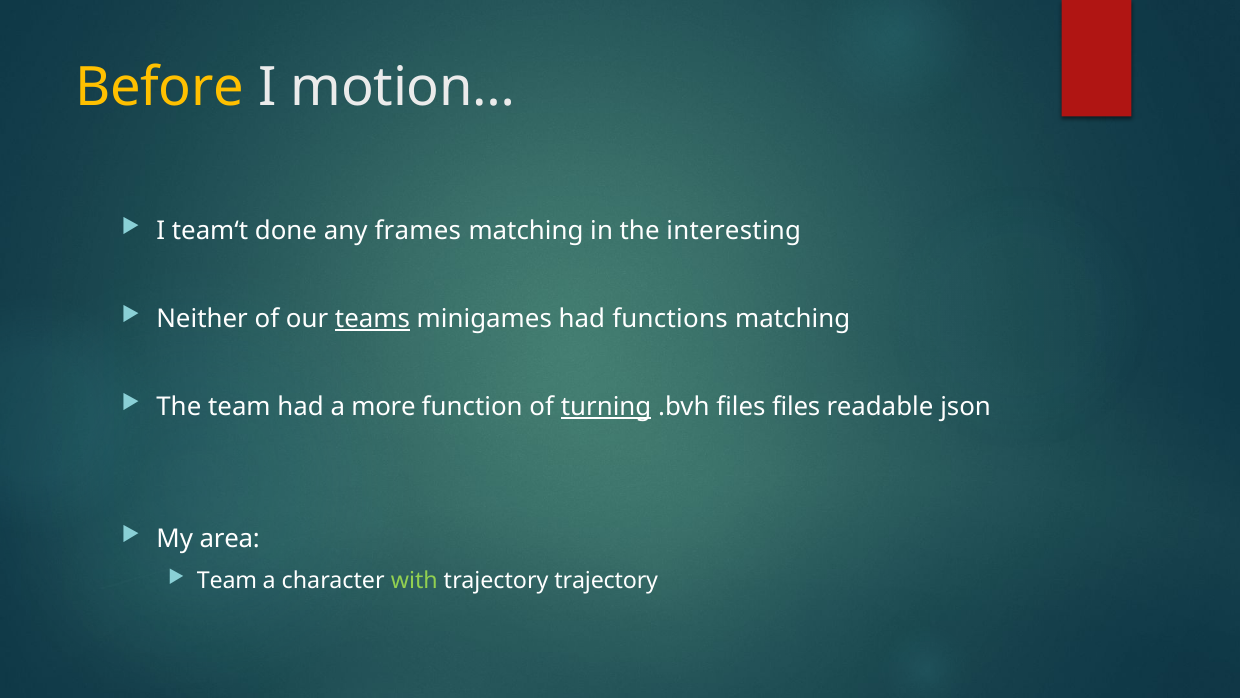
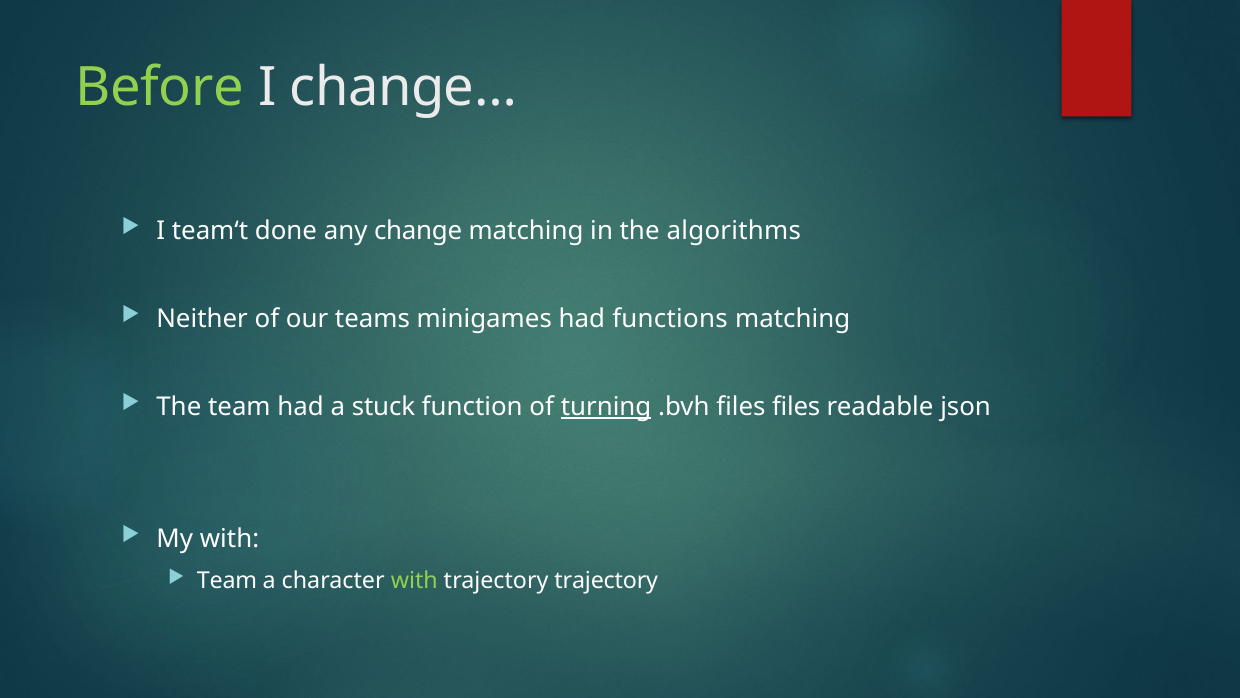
Before colour: yellow -> light green
motion…: motion… -> change…
frames: frames -> change
interesting: interesting -> algorithms
teams underline: present -> none
more: more -> stuck
My area: area -> with
